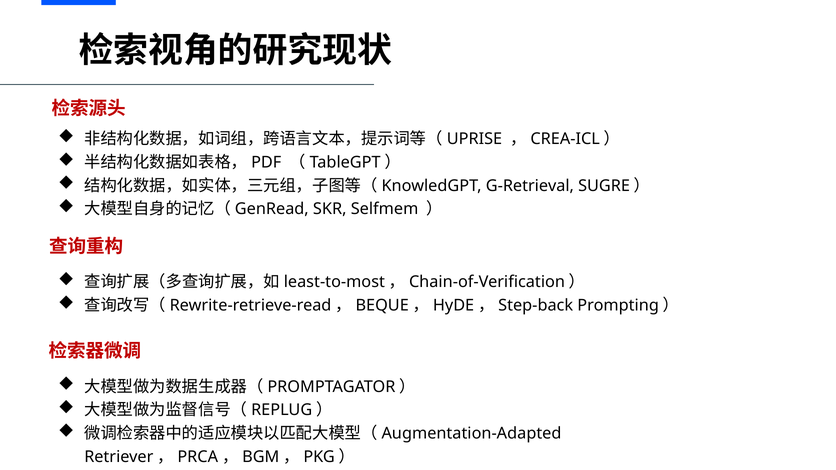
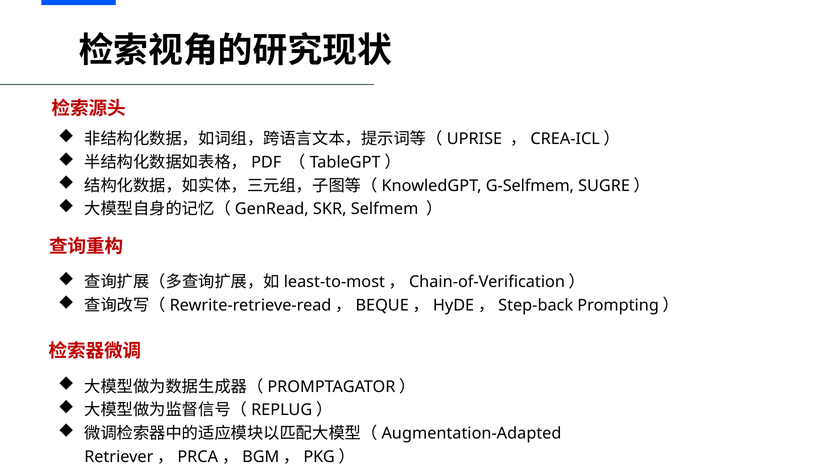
G-Retrieval: G-Retrieval -> G-Selfmem
